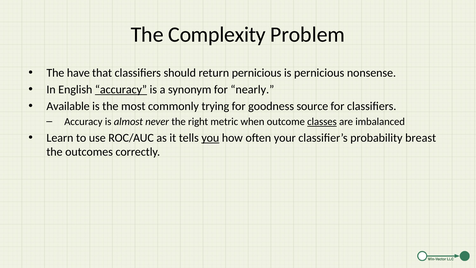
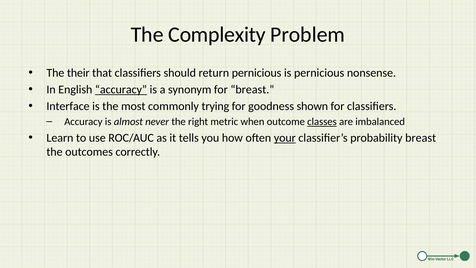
have: have -> their
for nearly: nearly -> breast
Available: Available -> Interface
source: source -> shown
you underline: present -> none
your underline: none -> present
